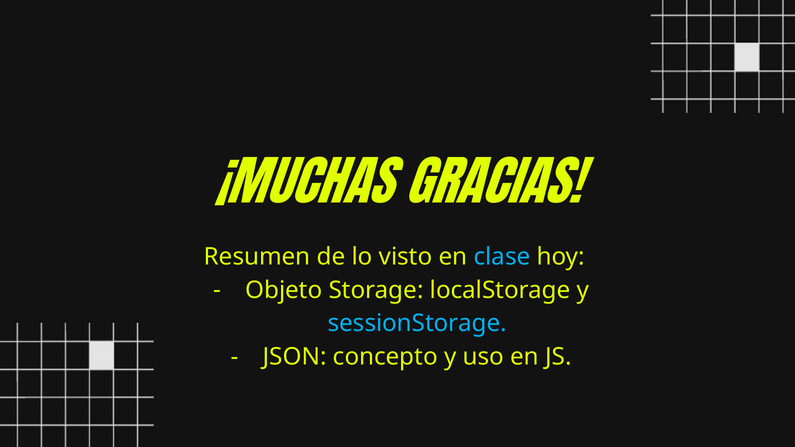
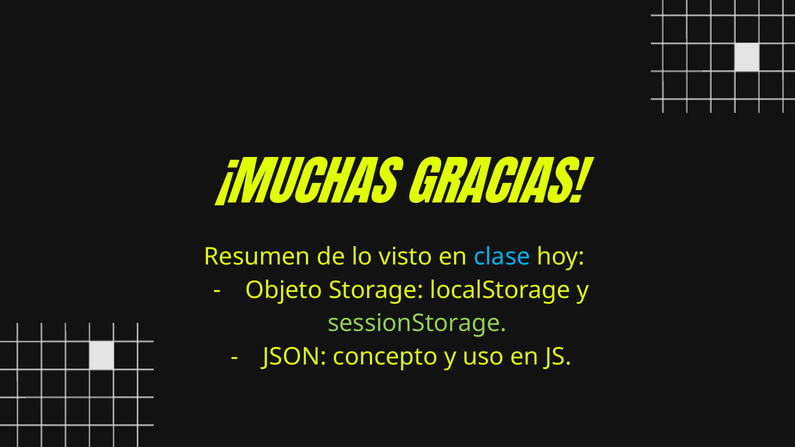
sessionStorage colour: light blue -> light green
